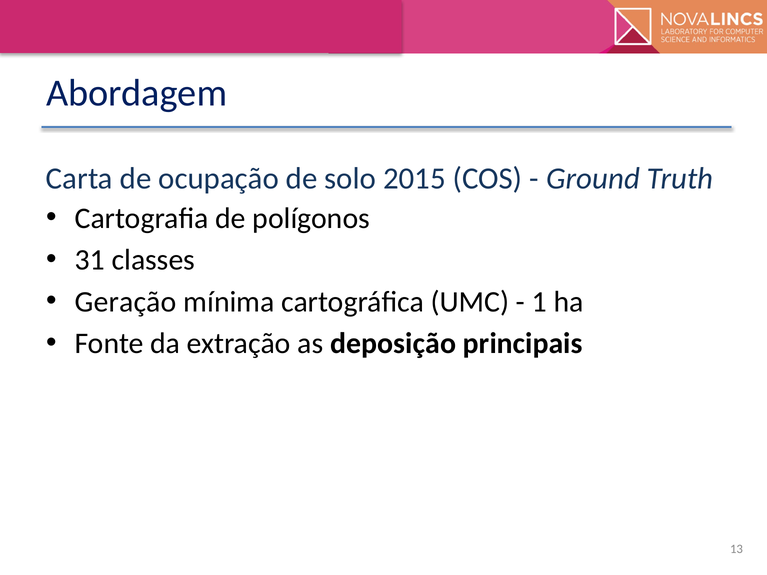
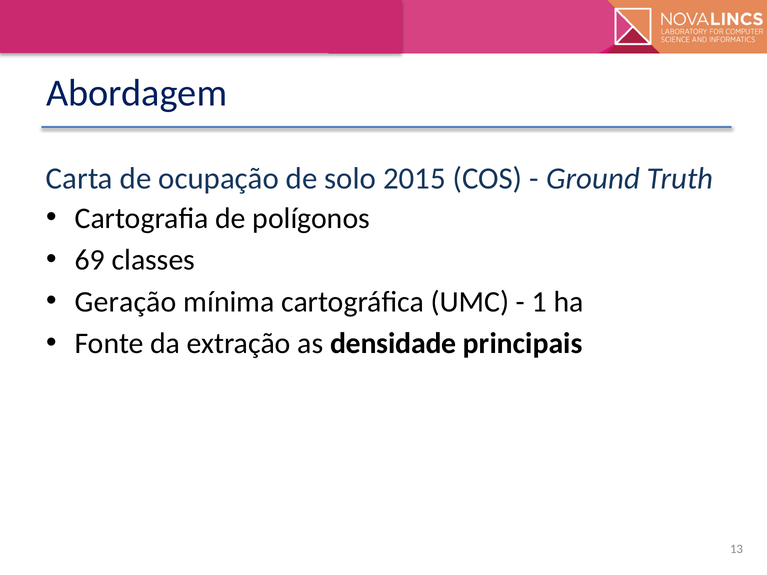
31: 31 -> 69
deposição: deposição -> densidade
